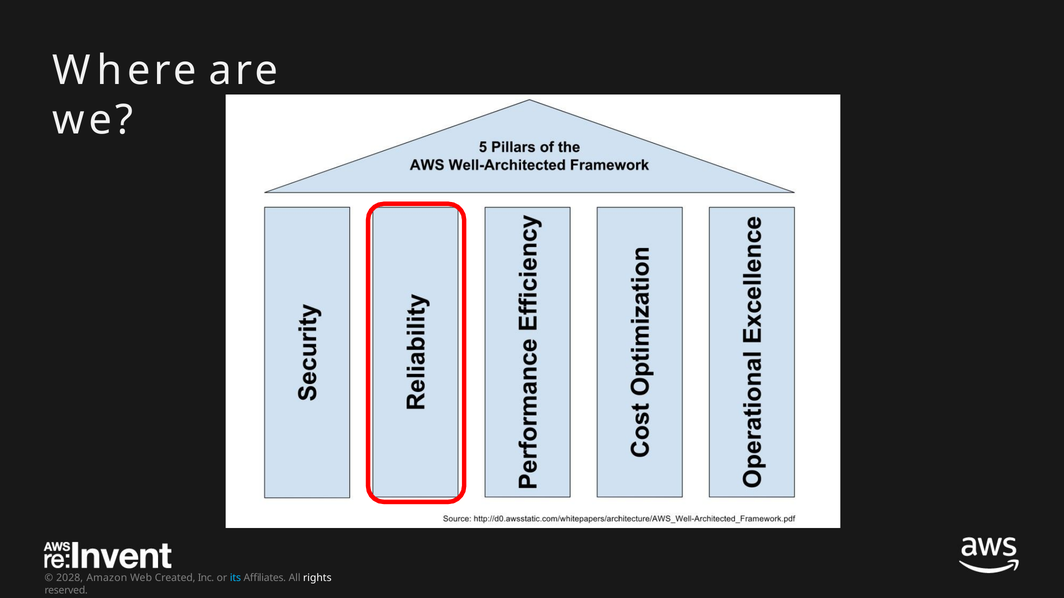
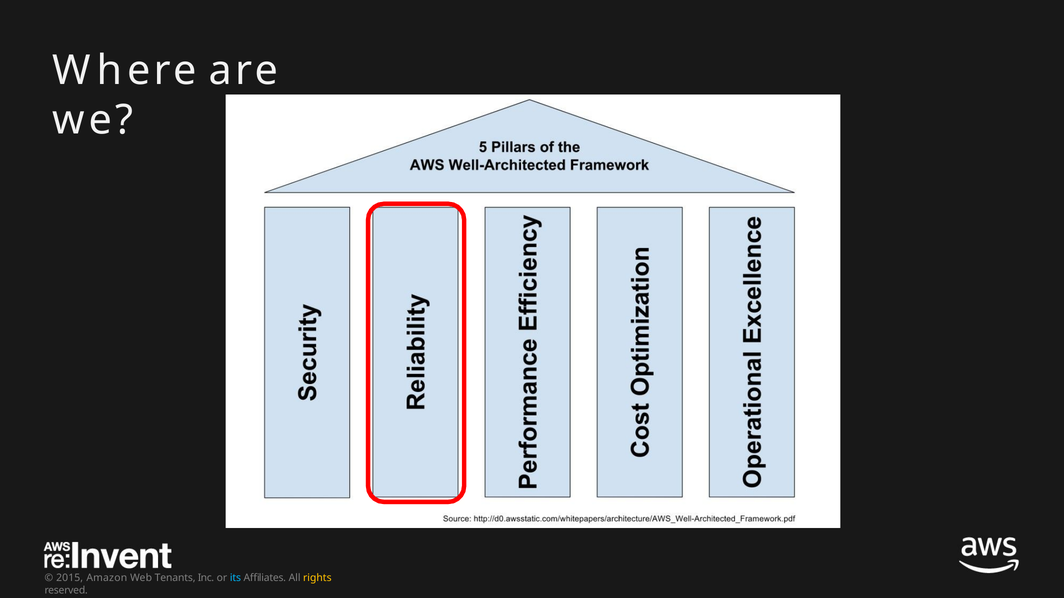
2028: 2028 -> 2015
Created: Created -> Tenants
rights colour: white -> yellow
